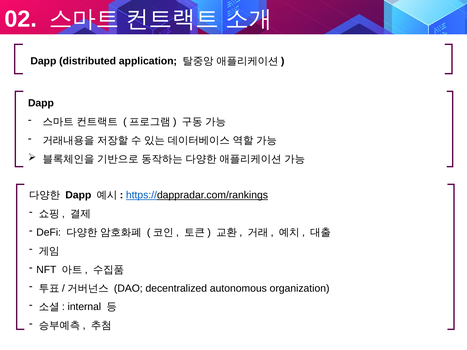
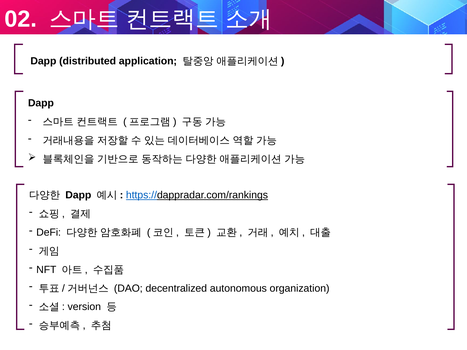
internal: internal -> version
